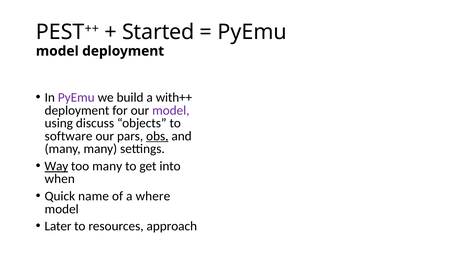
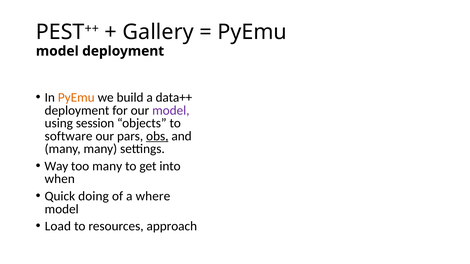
Started: Started -> Gallery
PyEmu at (76, 98) colour: purple -> orange
with++: with++ -> data++
discuss: discuss -> session
Way underline: present -> none
name: name -> doing
Later: Later -> Load
